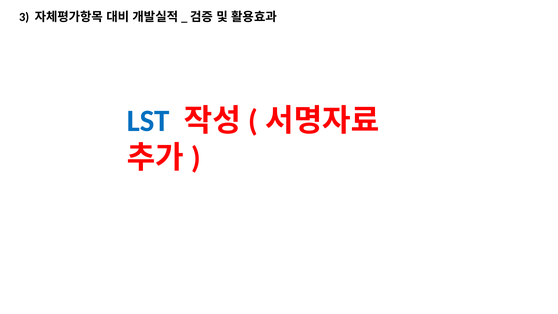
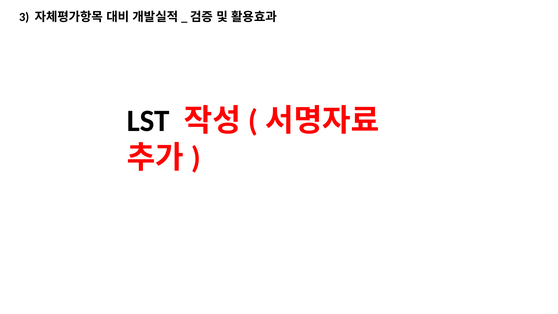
LST colour: blue -> black
